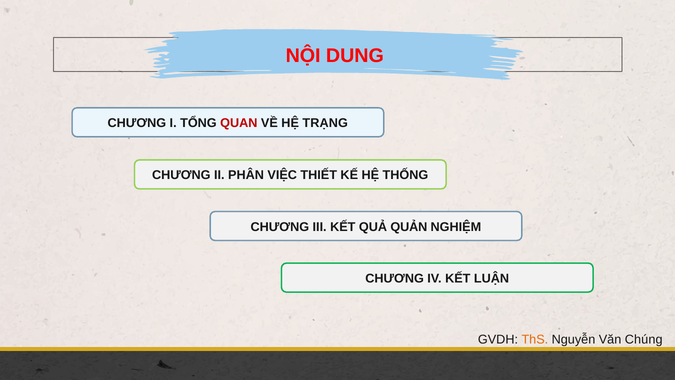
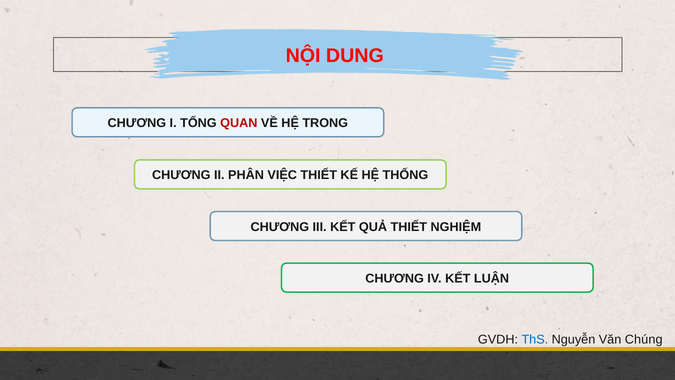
TRẠNG: TRẠNG -> TRONG
QUẢ QUẢN: QUẢN -> THIẾT
ThS colour: orange -> blue
